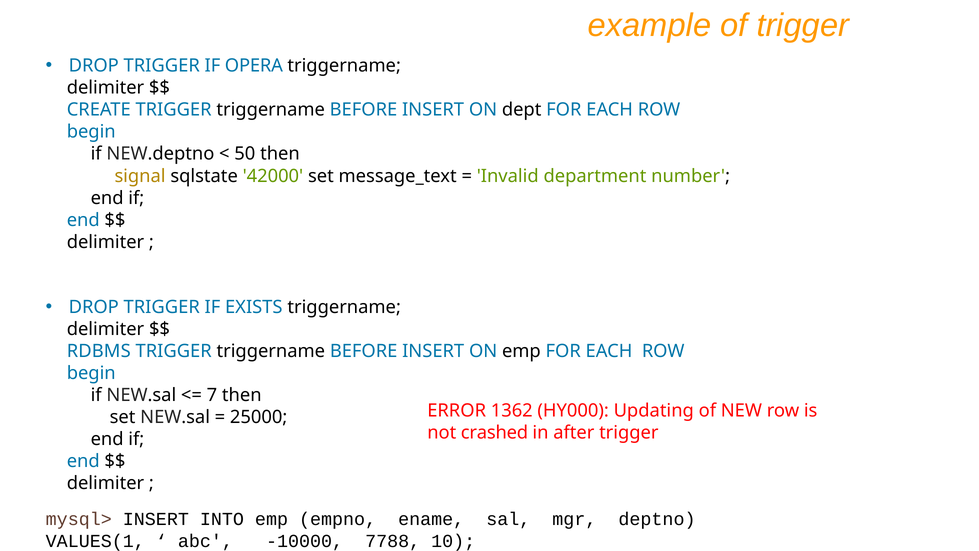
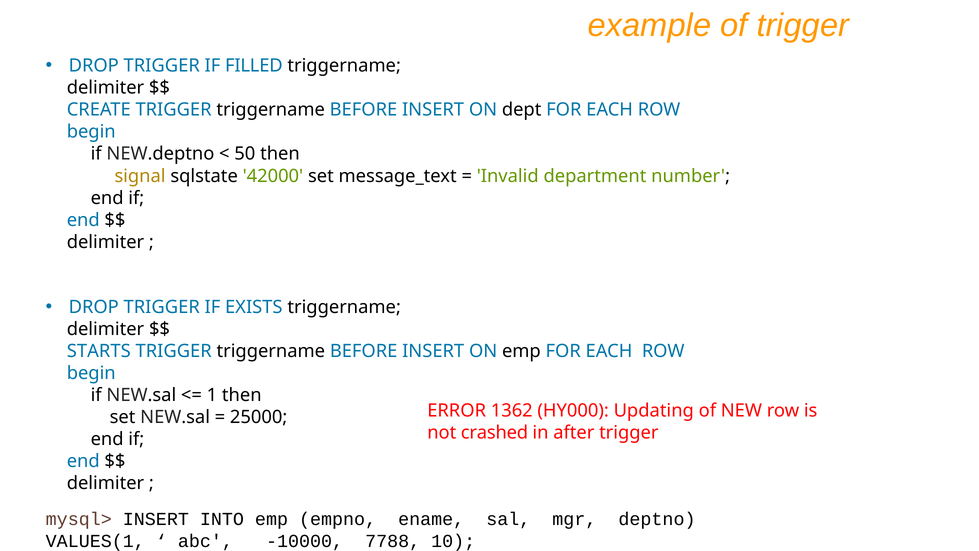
OPERA: OPERA -> FILLED
RDBMS: RDBMS -> STARTS
7: 7 -> 1
